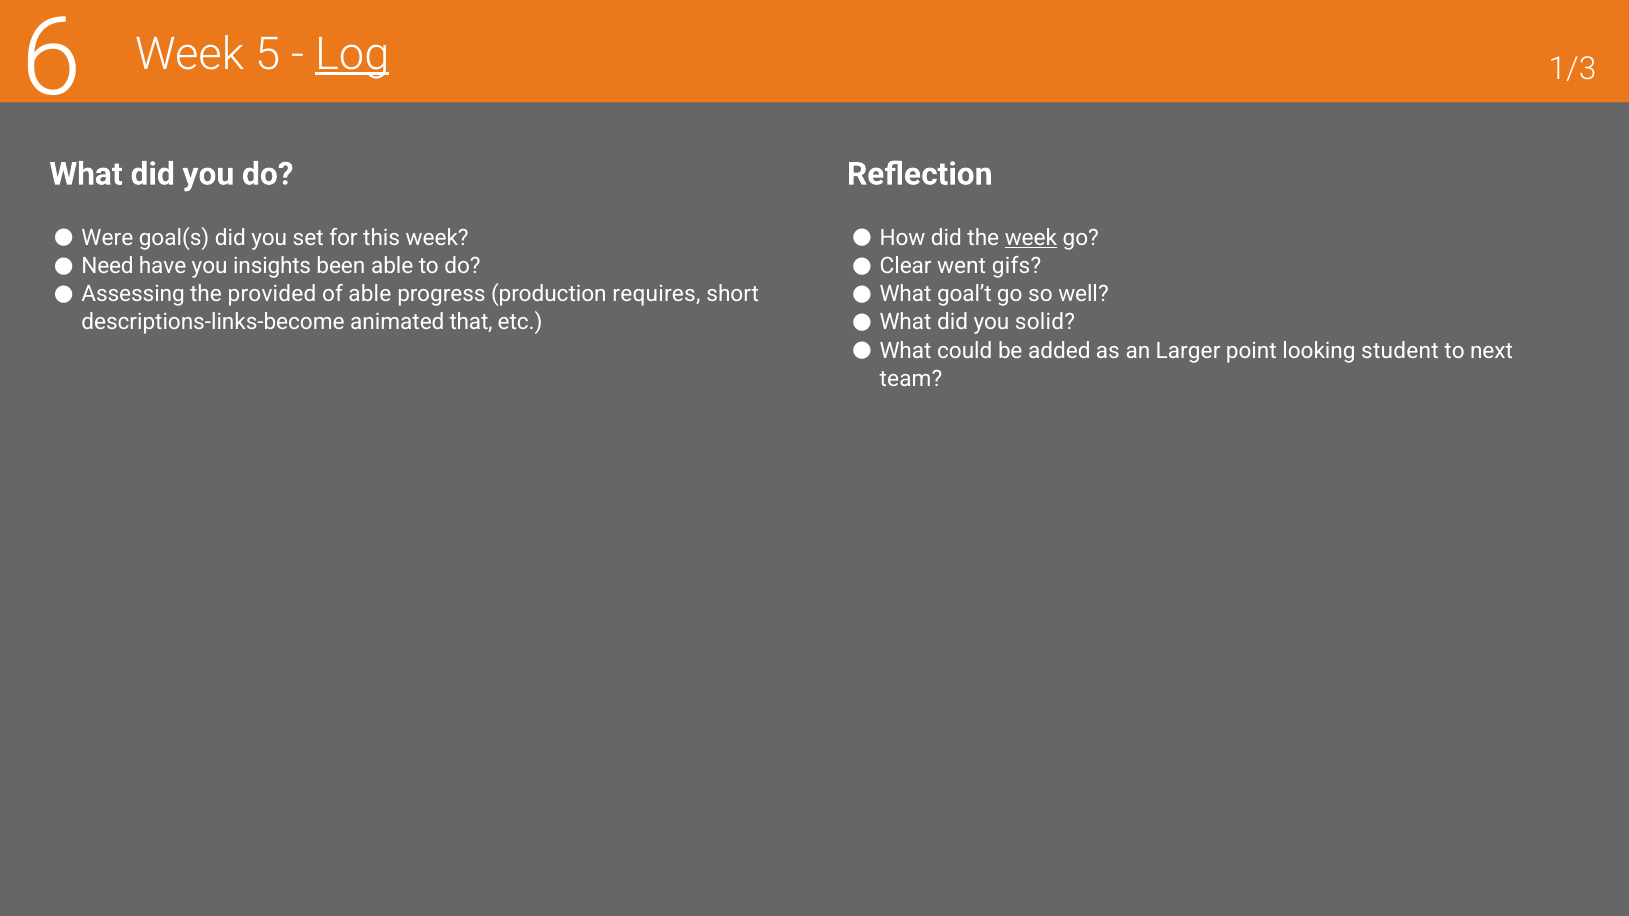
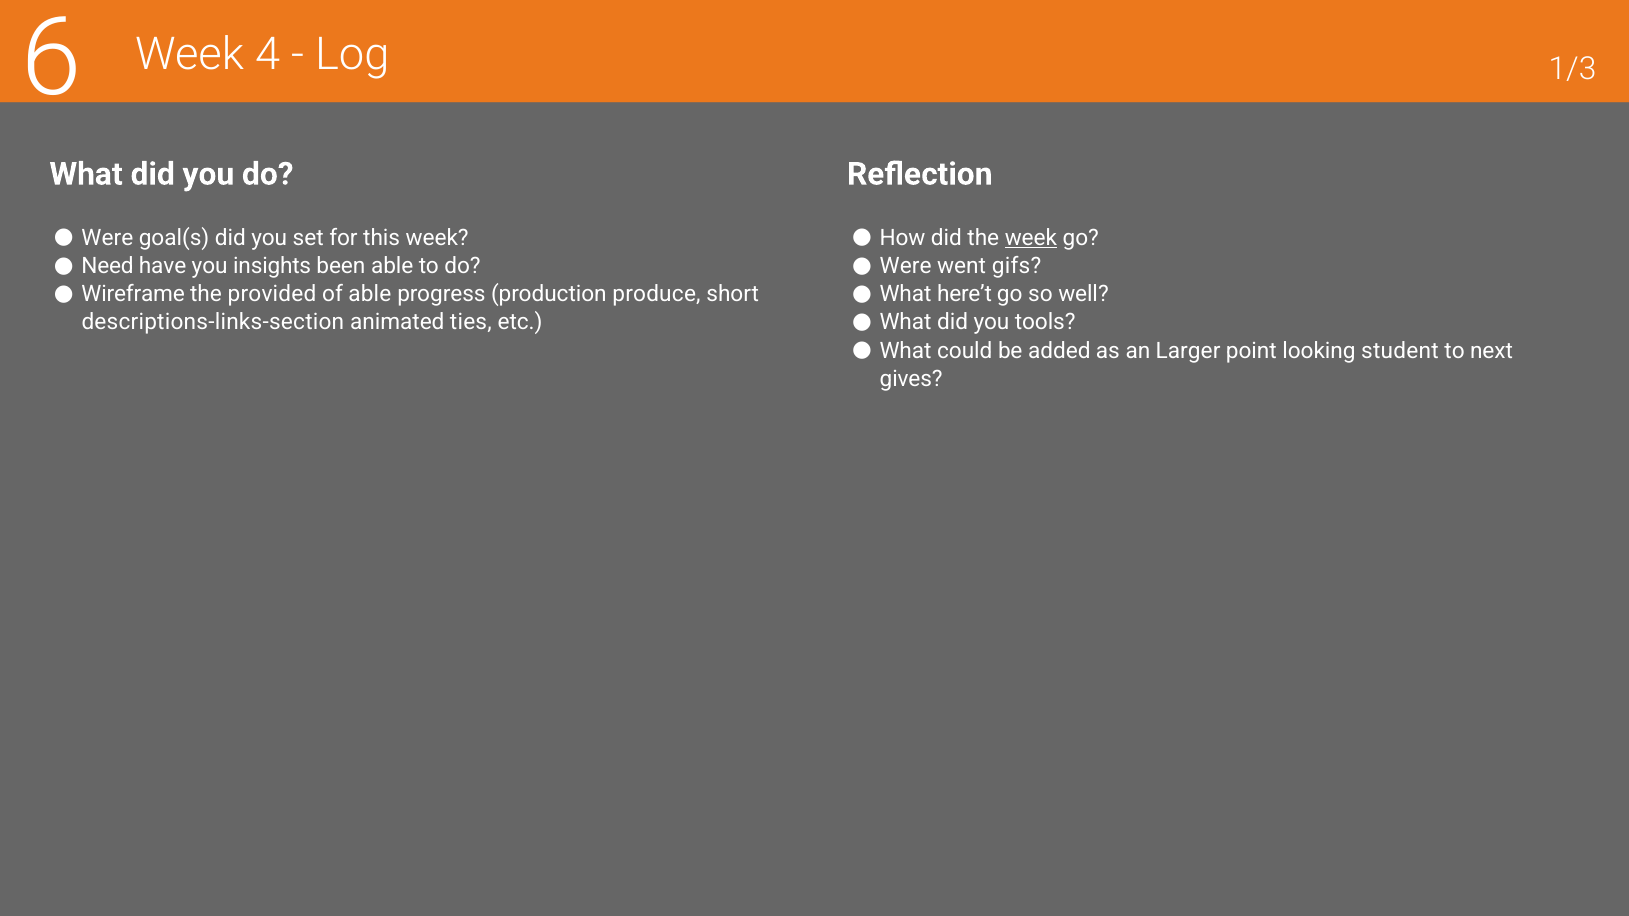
5: 5 -> 4
Log underline: present -> none
Clear at (906, 266): Clear -> Were
Assessing: Assessing -> Wireframe
requires: requires -> produce
goal’t: goal’t -> here’t
solid: solid -> tools
descriptions-links-become: descriptions-links-become -> descriptions-links-section
that: that -> ties
team: team -> gives
